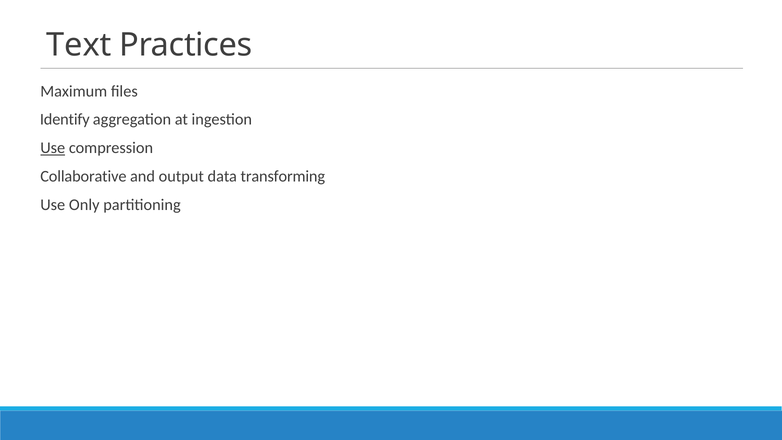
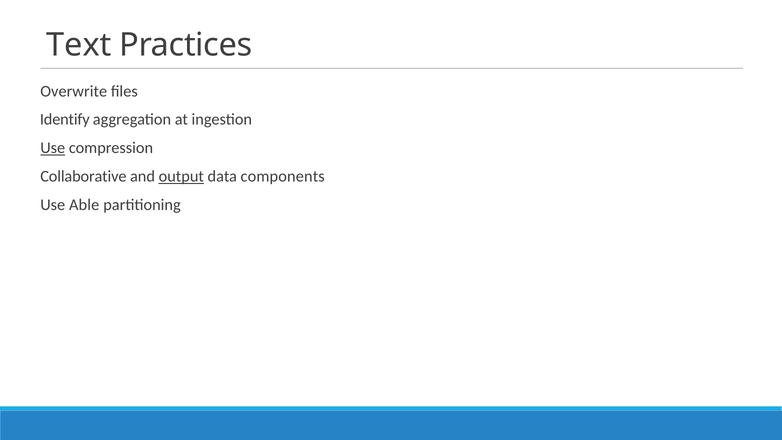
Maximum: Maximum -> Overwrite
output underline: none -> present
transforming: transforming -> components
Only: Only -> Able
